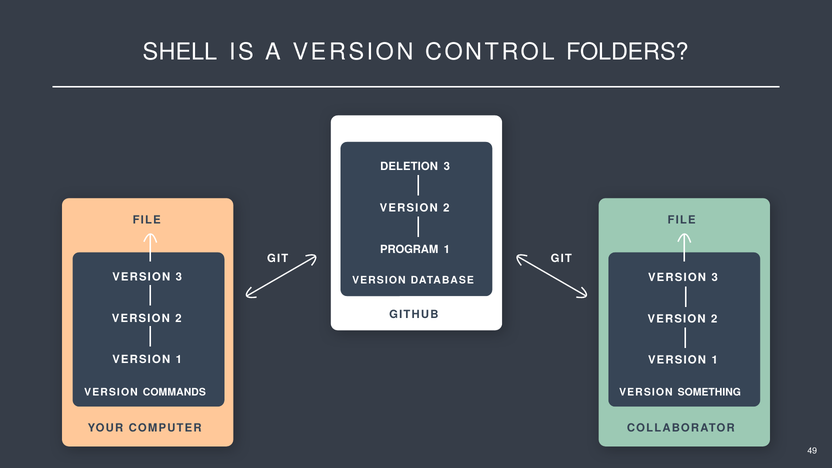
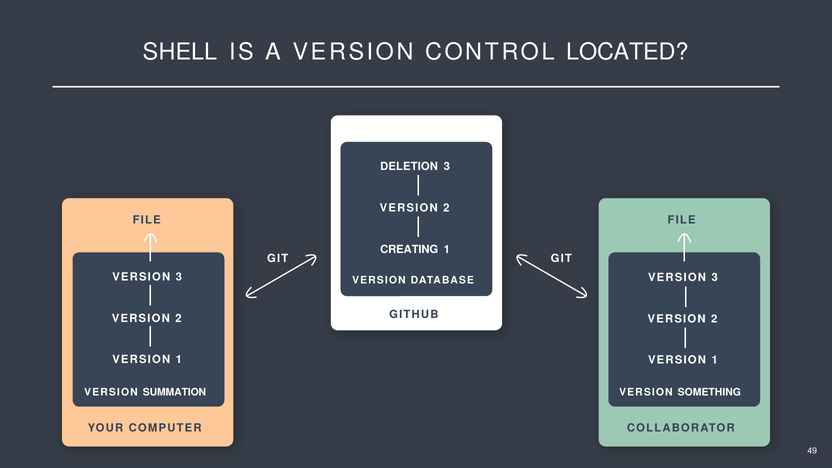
FOLDERS: FOLDERS -> LOCATED
PROGRAM: PROGRAM -> CREATING
COMMANDS: COMMANDS -> SUMMATION
